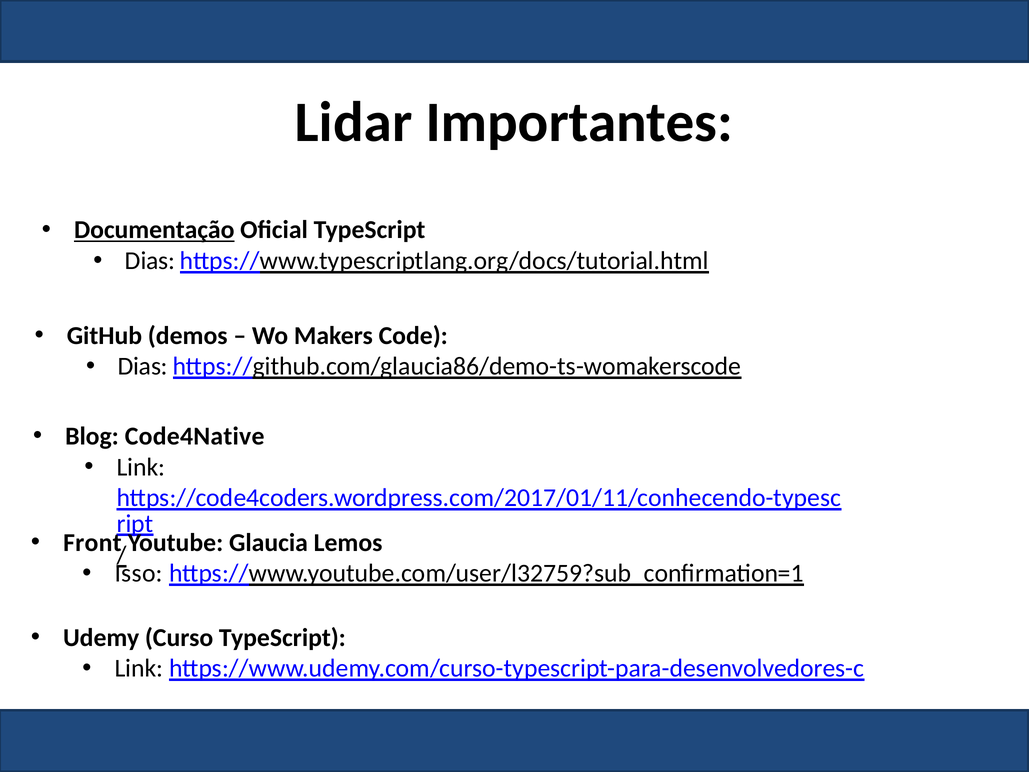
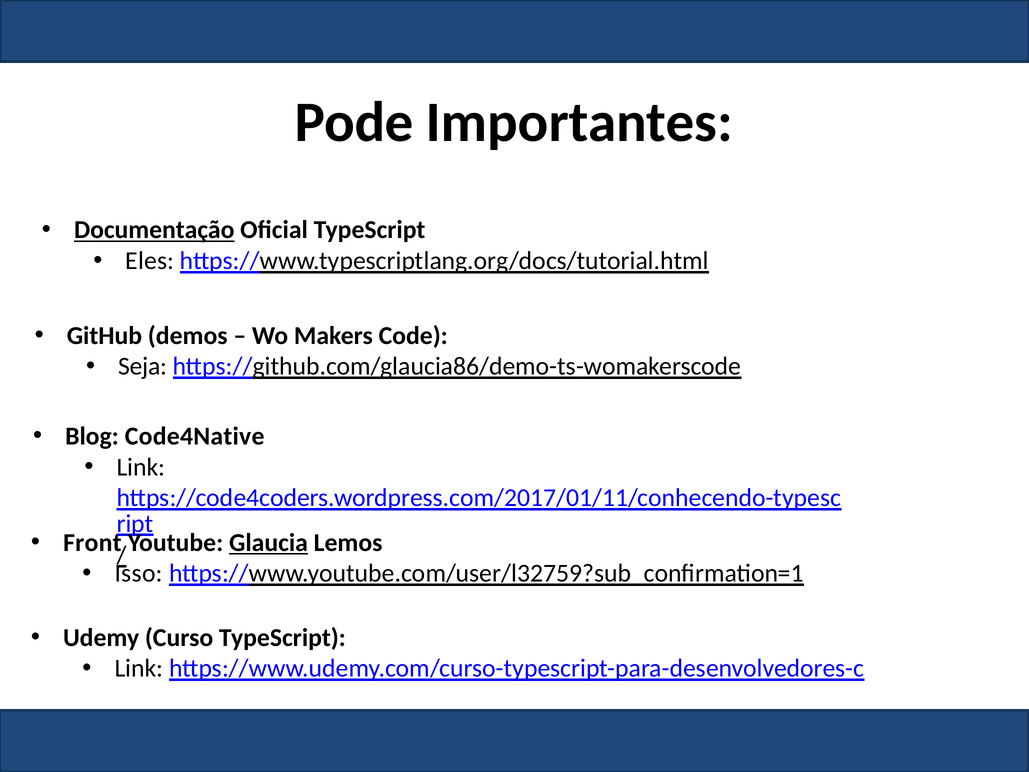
Lidar: Lidar -> Pode
Dias at (150, 261): Dias -> Eles
Dias at (143, 366): Dias -> Seja
Glaucia underline: none -> present
